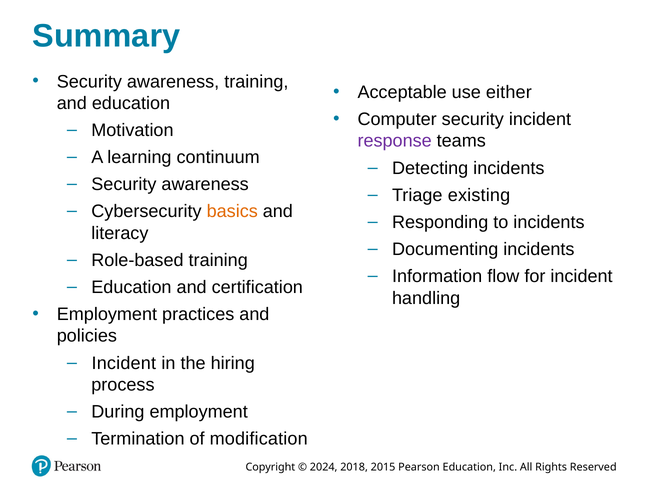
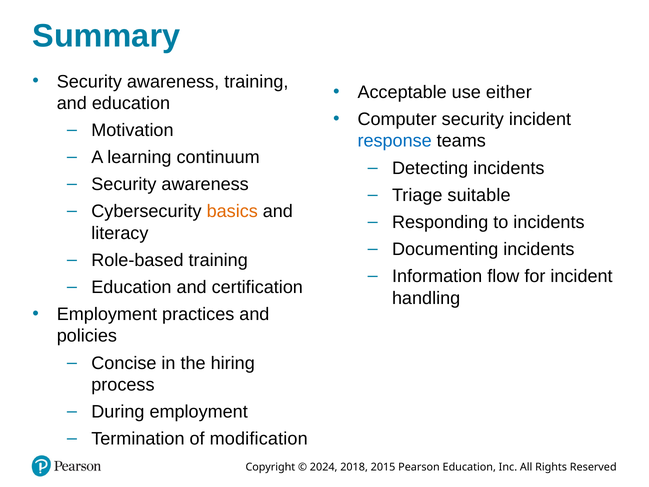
response colour: purple -> blue
existing: existing -> suitable
Incident at (124, 363): Incident -> Concise
